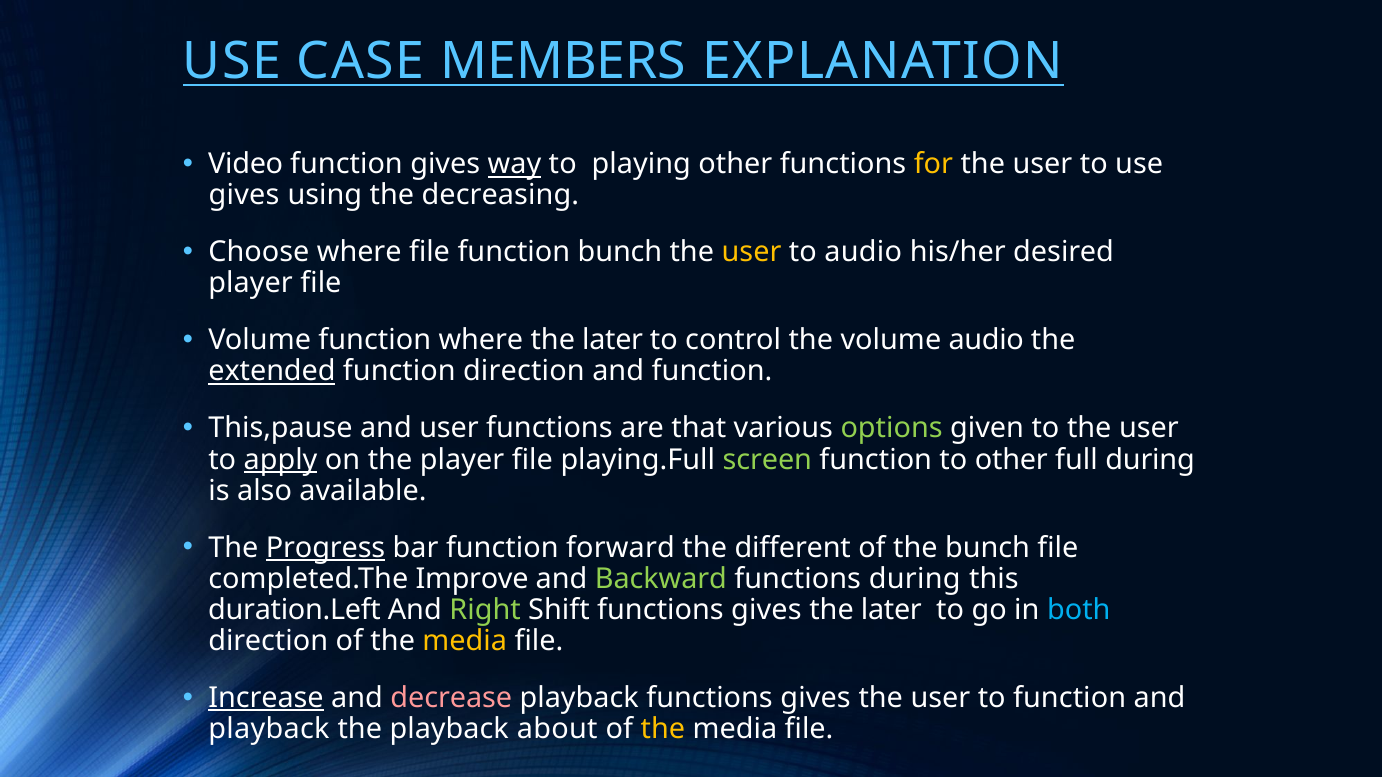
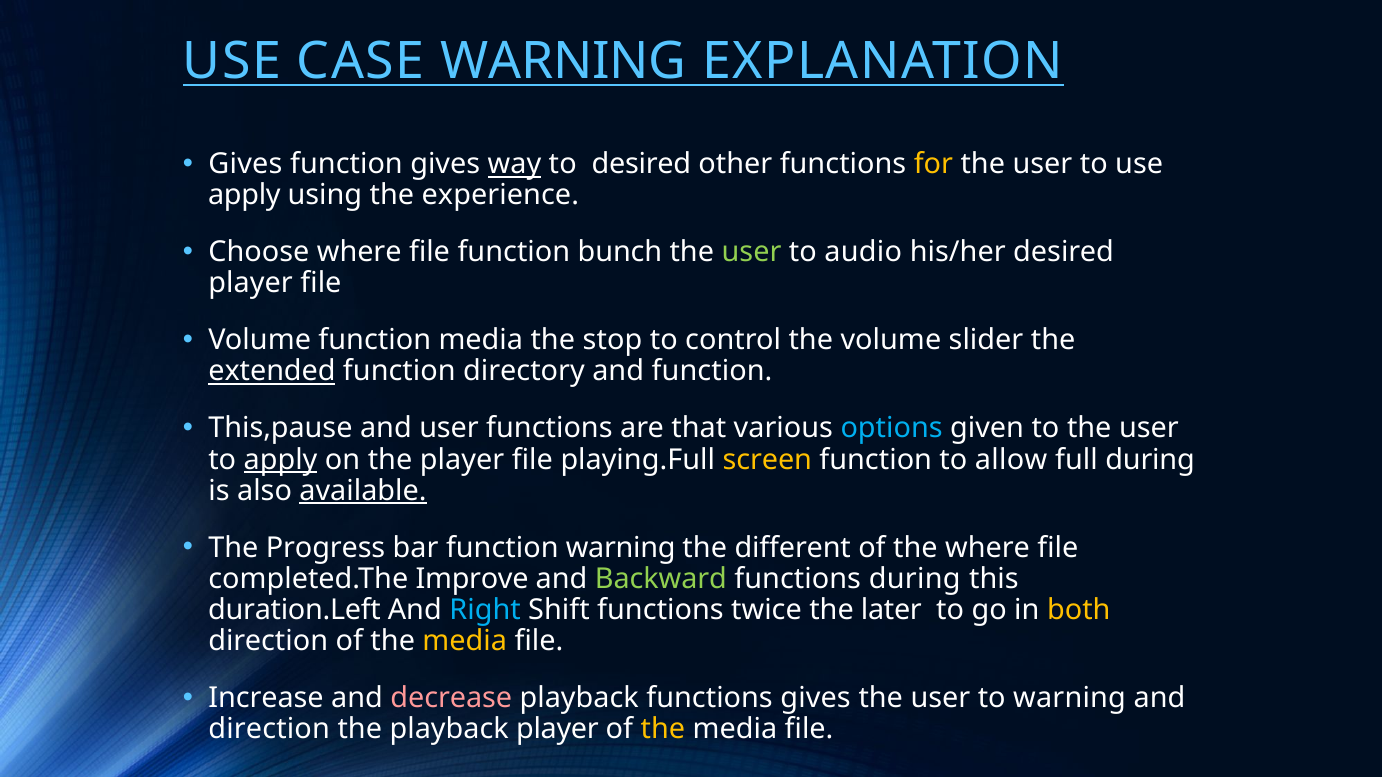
CASE MEMBERS: MEMBERS -> WARNING
Video at (246, 164): Video -> Gives
to playing: playing -> desired
gives at (244, 196): gives -> apply
decreasing: decreasing -> experience
user at (752, 253) colour: yellow -> light green
function where: where -> media
later at (613, 341): later -> stop
volume audio: audio -> slider
function direction: direction -> directory
options colour: light green -> light blue
screen colour: light green -> yellow
to other: other -> allow
available underline: none -> present
Progress underline: present -> none
function forward: forward -> warning
the bunch: bunch -> where
Right colour: light green -> light blue
Shift functions gives: gives -> twice
both colour: light blue -> yellow
Increase underline: present -> none
to function: function -> warning
playback at (269, 729): playback -> direction
playback about: about -> player
